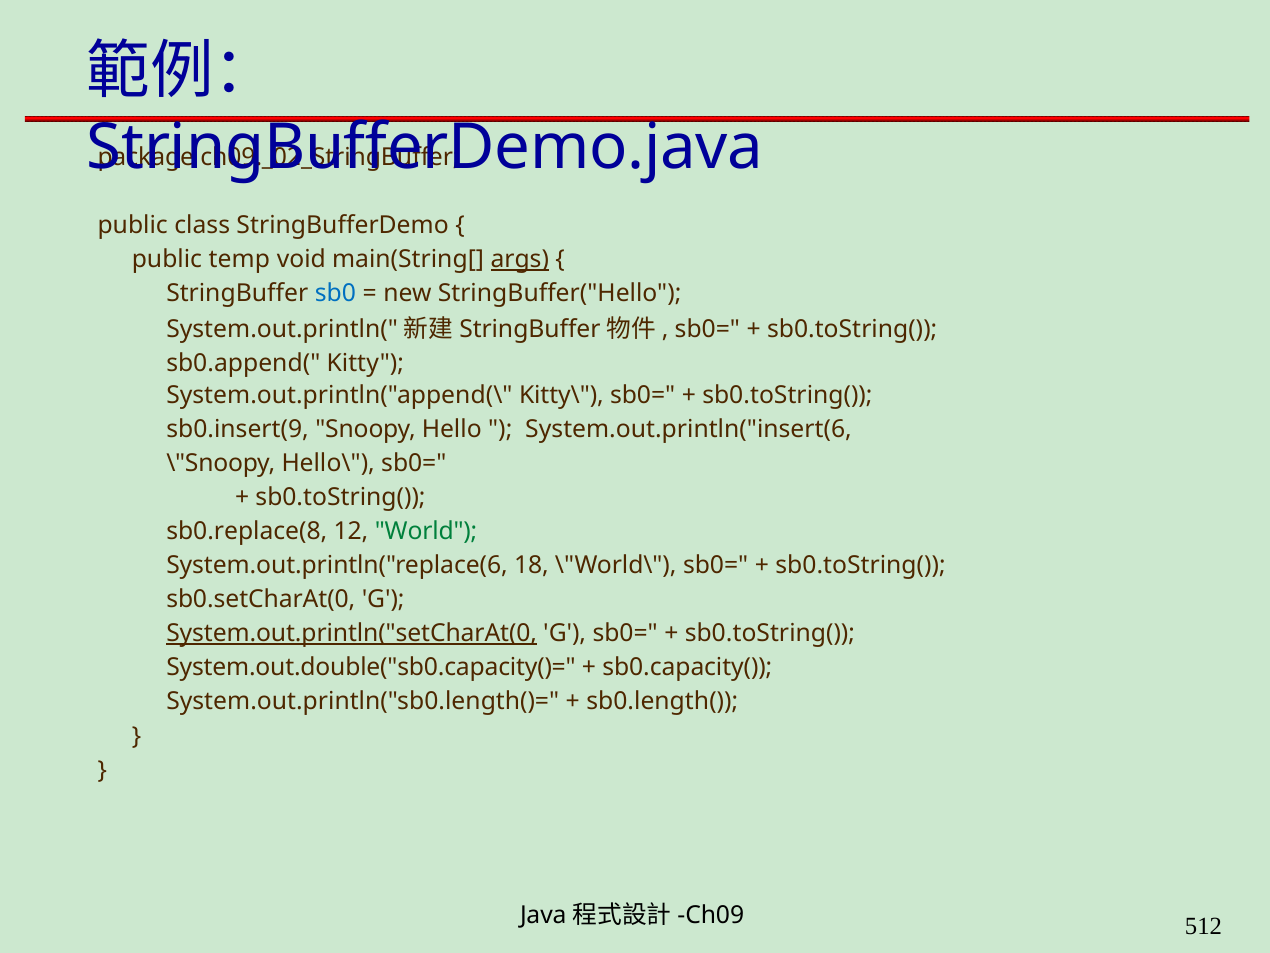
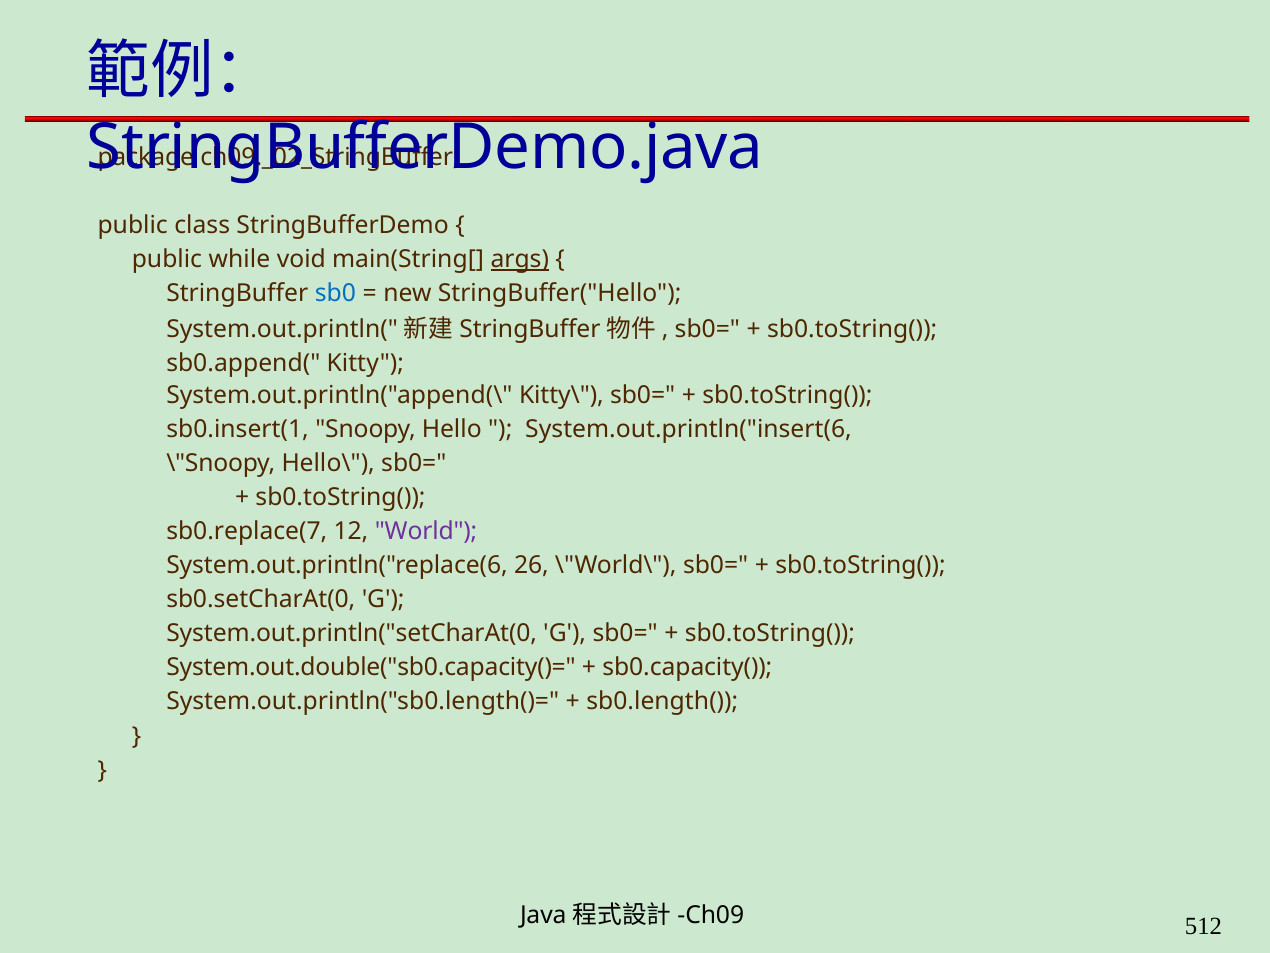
temp: temp -> while
sb0.insert(9: sb0.insert(9 -> sb0.insert(1
sb0.replace(8: sb0.replace(8 -> sb0.replace(7
World colour: green -> purple
18: 18 -> 26
System.out.println("setCharAt(0 underline: present -> none
